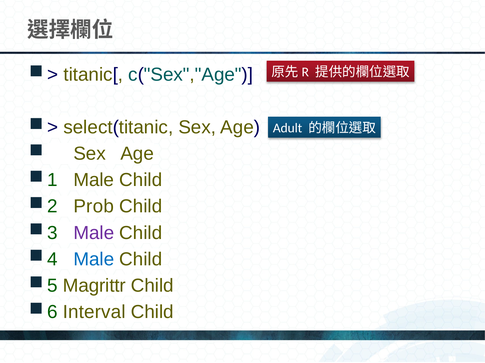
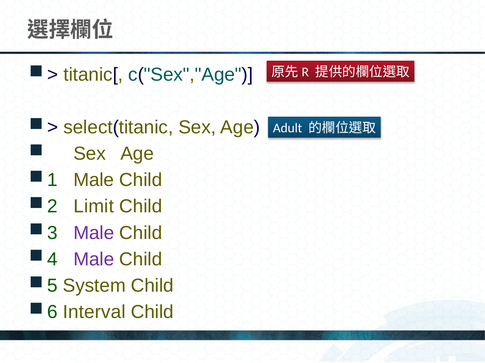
Prob: Prob -> Limit
Male at (94, 260) colour: blue -> purple
Magrittr: Magrittr -> System
